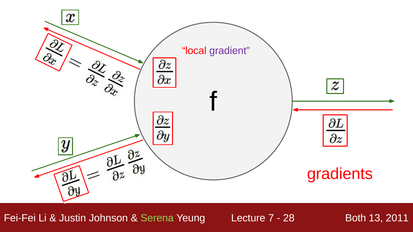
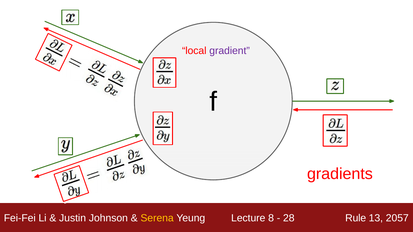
Serena colour: light green -> yellow
7: 7 -> 8
Both: Both -> Rule
2011: 2011 -> 2057
